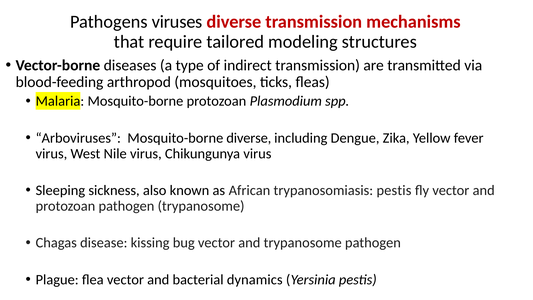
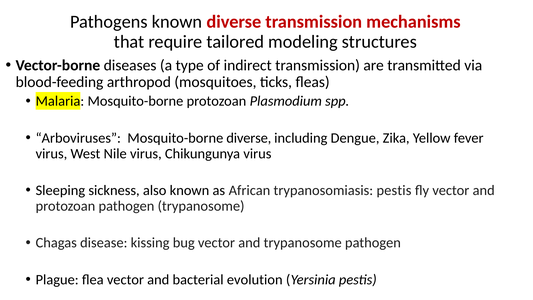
Pathogens viruses: viruses -> known
dynamics: dynamics -> evolution
